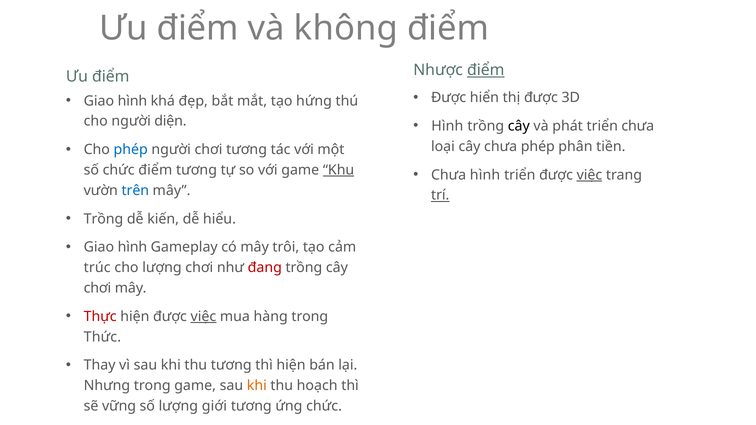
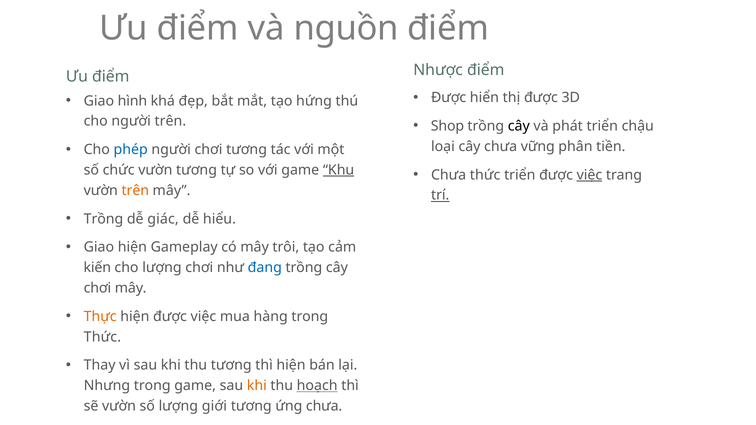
không: không -> nguồn
điểm at (486, 70) underline: present -> none
người diện: diện -> trên
Hình at (447, 126): Hình -> Shop
triển chưa: chưa -> chậu
chưa phép: phép -> vững
chức điểm: điểm -> vườn
Chưa hình: hình -> thức
trên at (135, 191) colour: blue -> orange
kiến: kiến -> giác
hình at (132, 247): hình -> hiện
trúc: trúc -> kiến
đang colour: red -> blue
Thực colour: red -> orange
việc at (203, 317) underline: present -> none
hoạch underline: none -> present
sẽ vững: vững -> vườn
ứng chức: chức -> chưa
